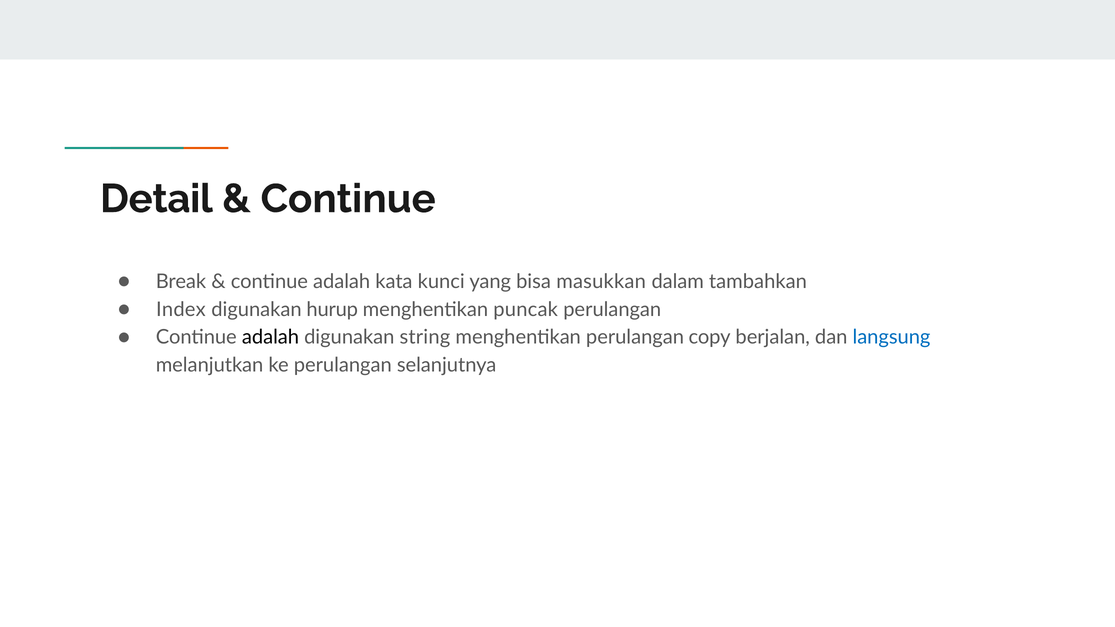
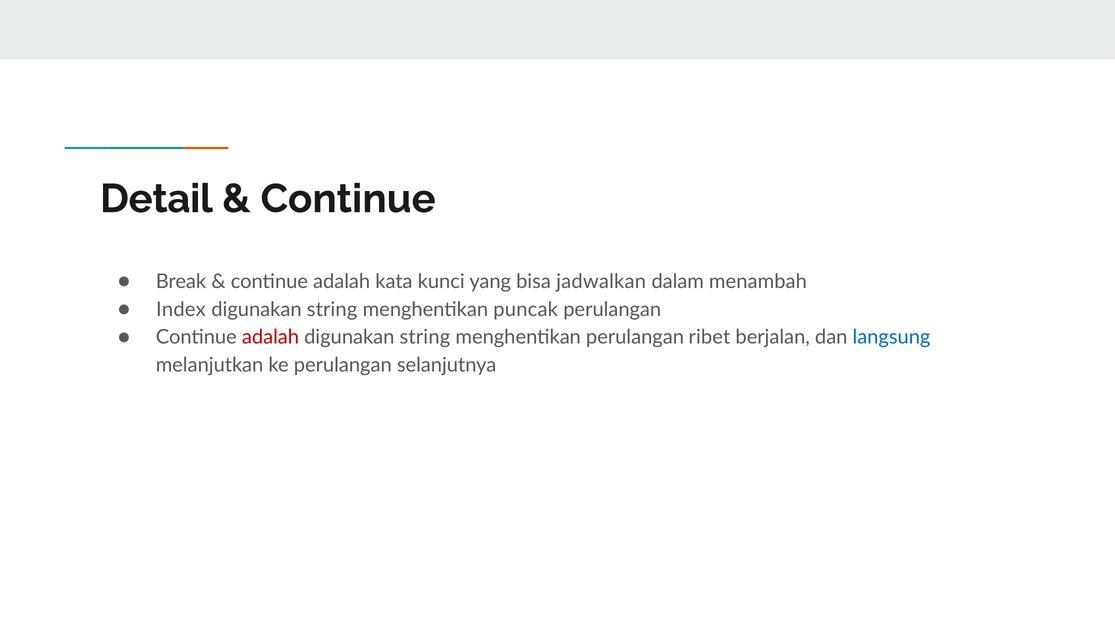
masukkan: masukkan -> jadwalkan
tambahkan: tambahkan -> menambah
hurup at (332, 310): hurup -> string
adalah at (270, 337) colour: black -> red
copy: copy -> ribet
